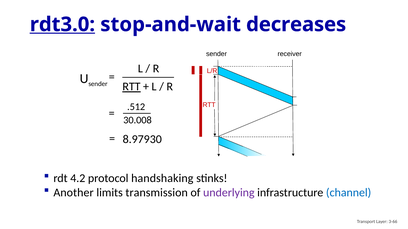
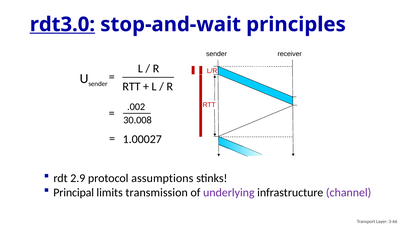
decreases: decreases -> principles
RTT at (132, 87) underline: present -> none
.512: .512 -> .002
8.97930: 8.97930 -> 1.00027
4.2: 4.2 -> 2.9
handshaking: handshaking -> assumptions
Another: Another -> Principal
channel colour: blue -> purple
